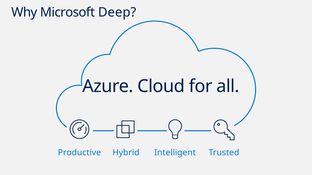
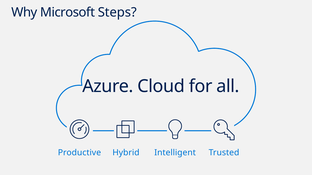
Deep: Deep -> Steps
